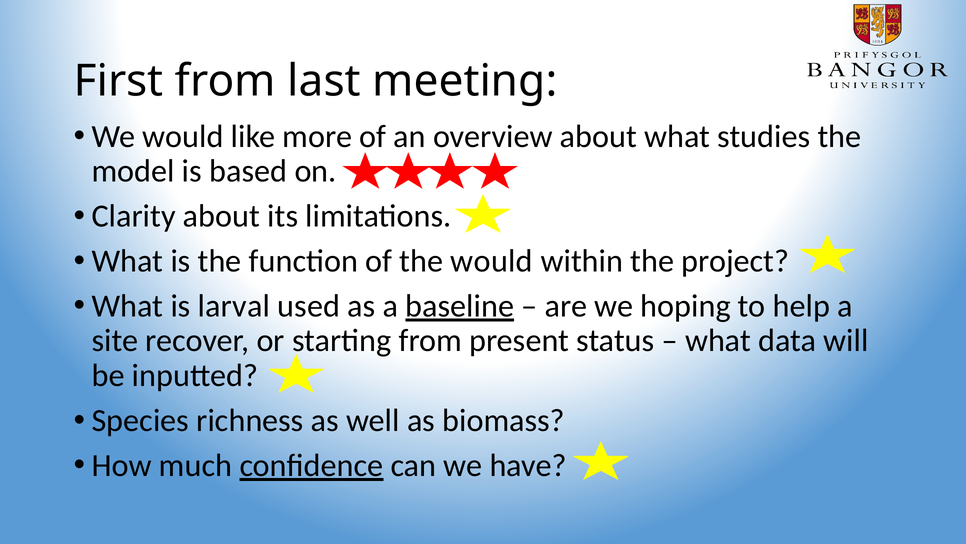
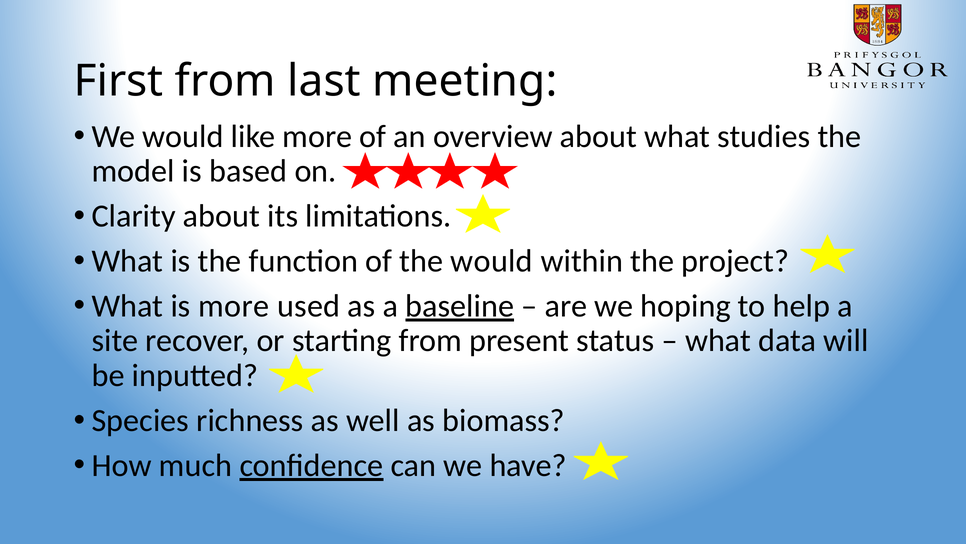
is larval: larval -> more
